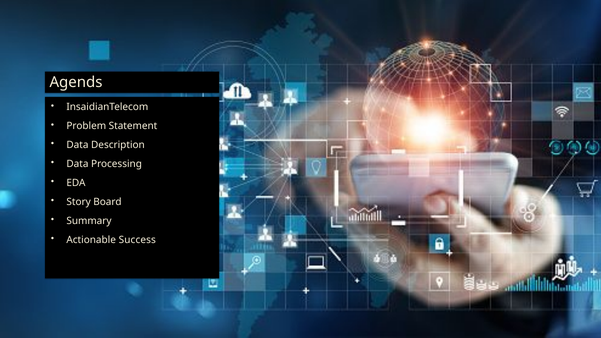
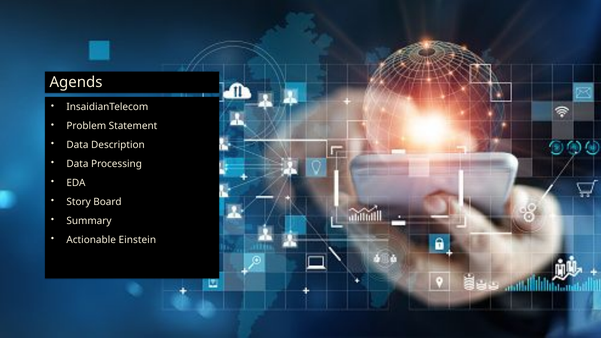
Success: Success -> Einstein
